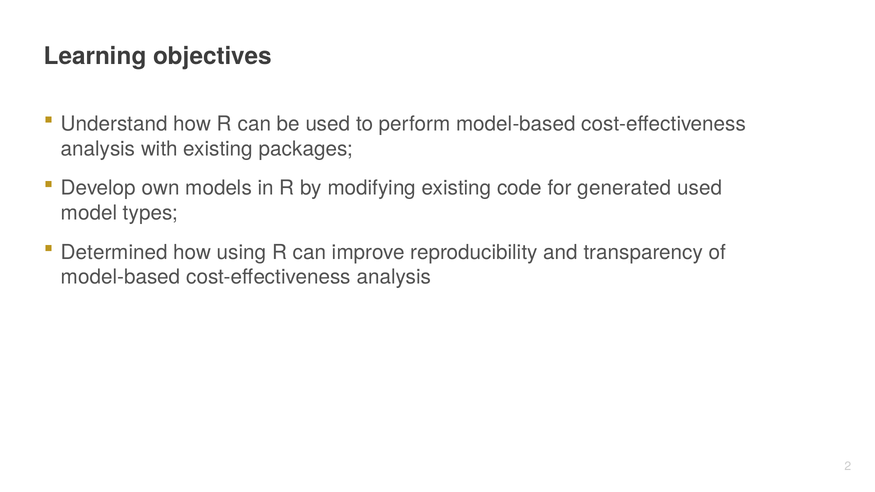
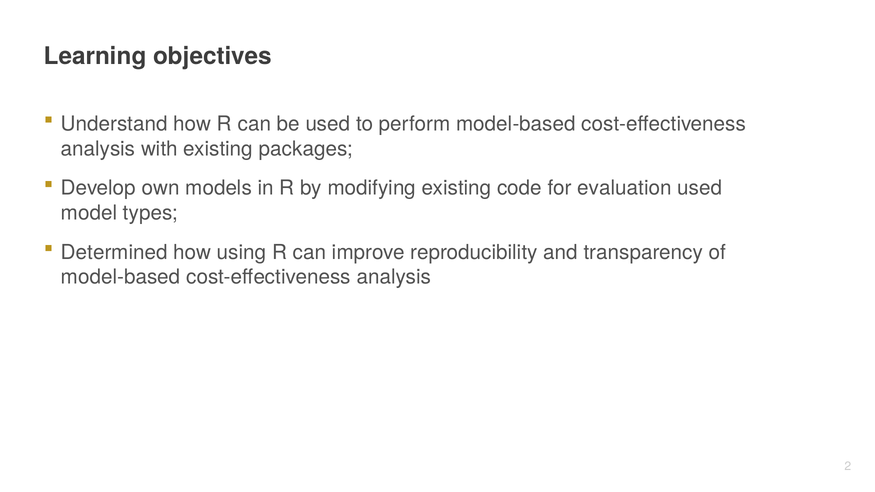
generated: generated -> evaluation
